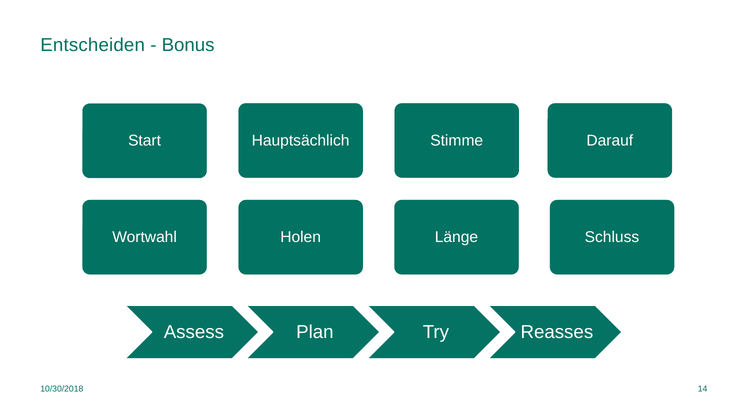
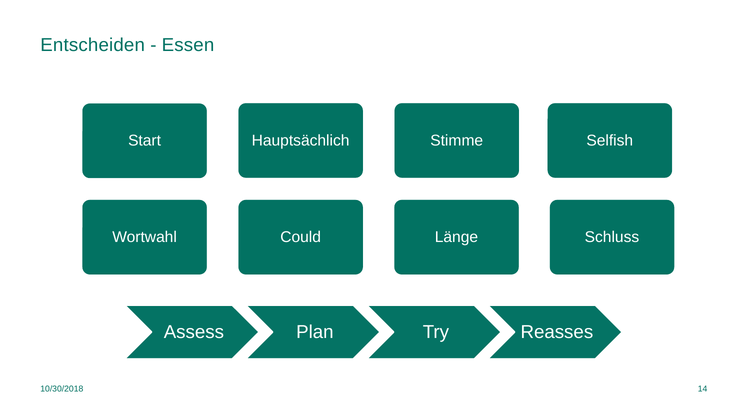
Bonus: Bonus -> Essen
Darauf: Darauf -> Selfish
Holen: Holen -> Could
